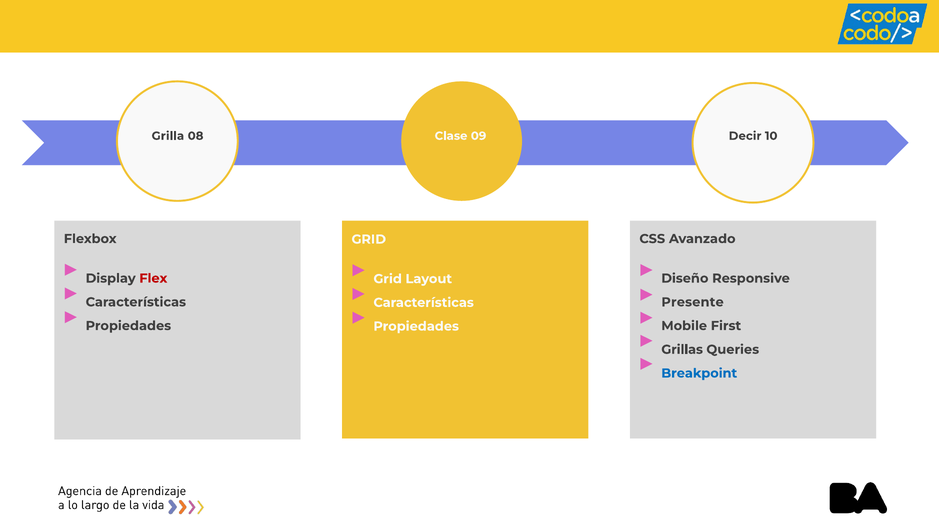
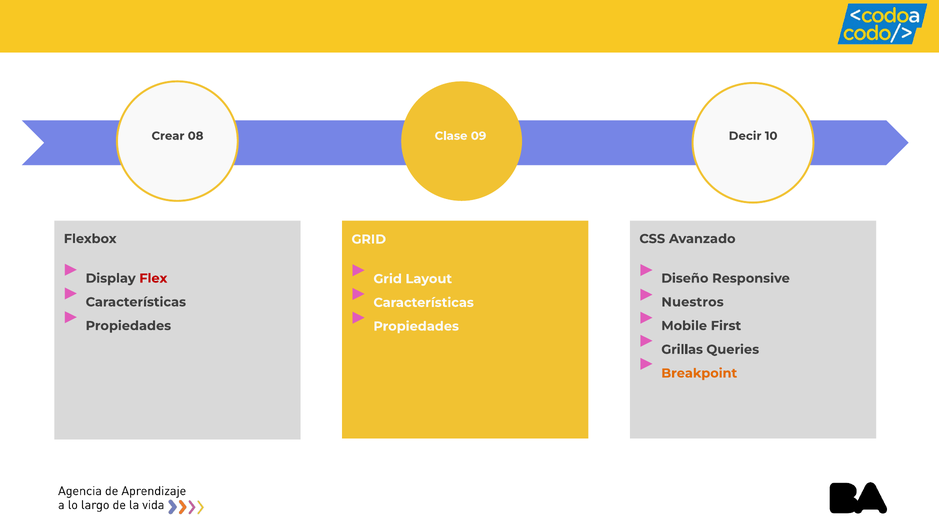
Grilla: Grilla -> Crear
Presente: Presente -> Nuestros
Breakpoint colour: blue -> orange
